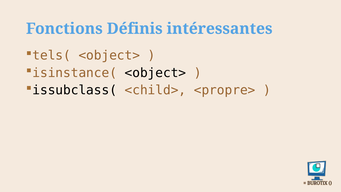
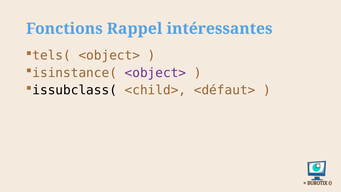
Définis: Définis -> Rappel
<object> at (155, 73) colour: black -> purple
<propre>: <propre> -> <défaut>
